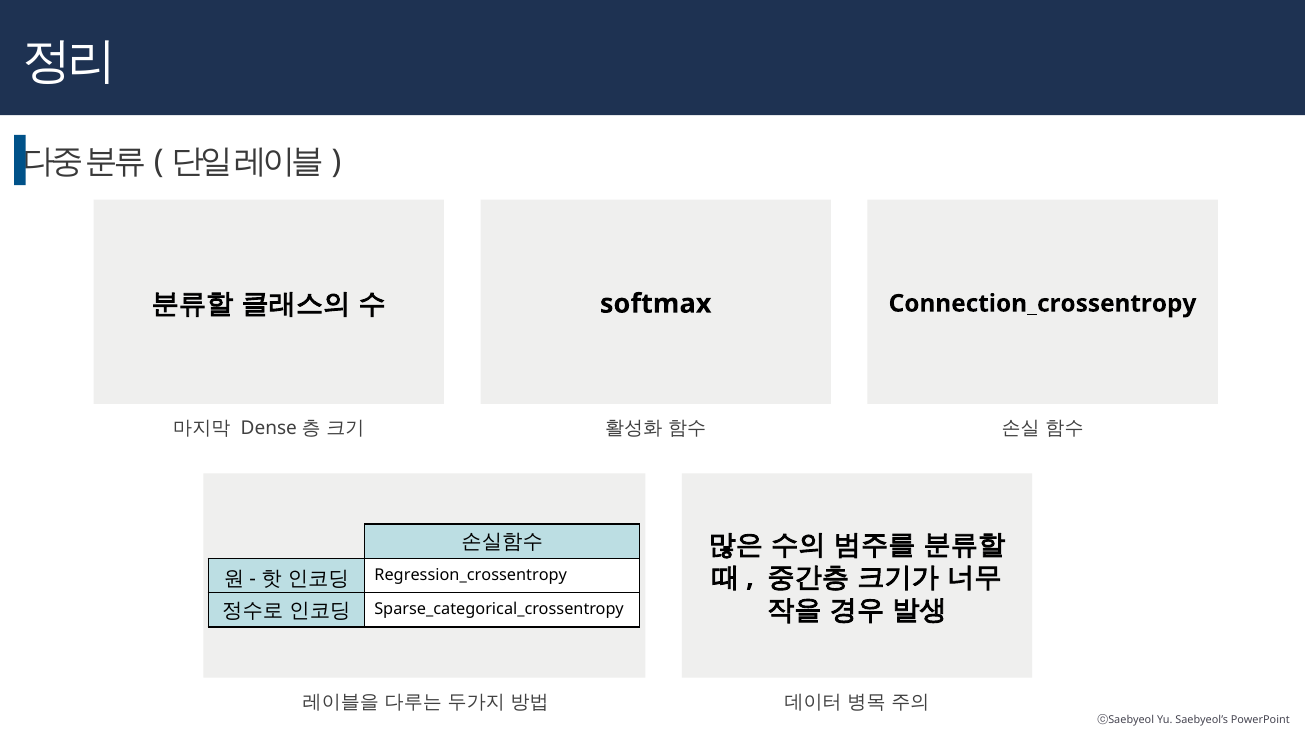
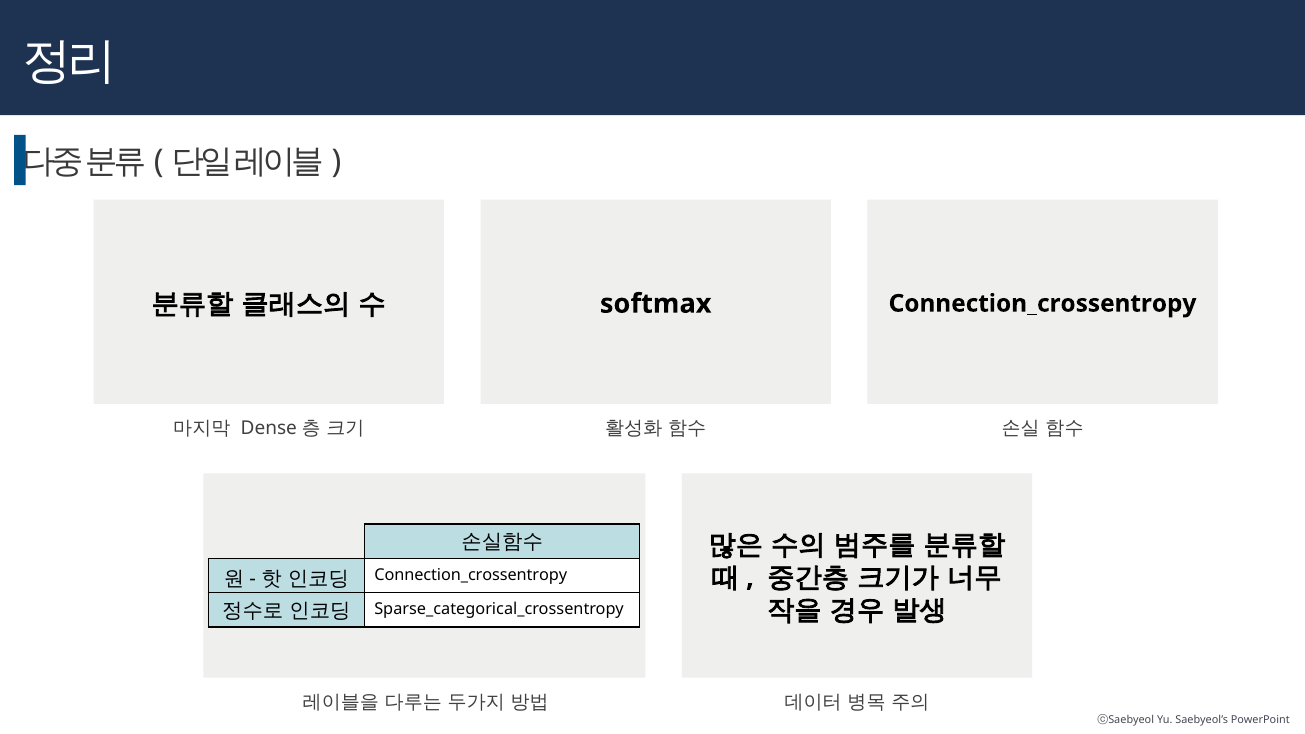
Regression_crossentropy at (471, 575): Regression_crossentropy -> Connection_crossentropy
